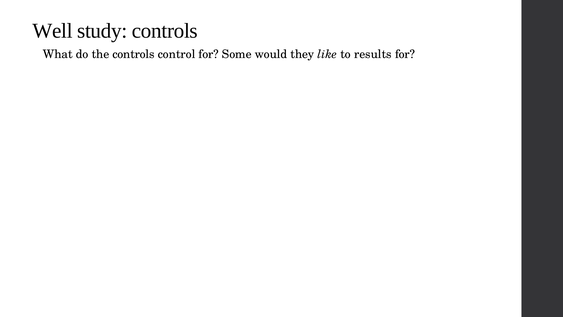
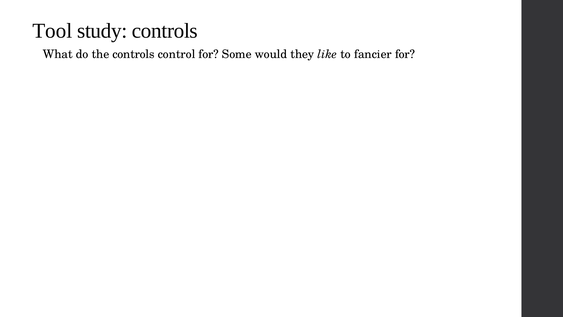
Well: Well -> Tool
results: results -> fancier
